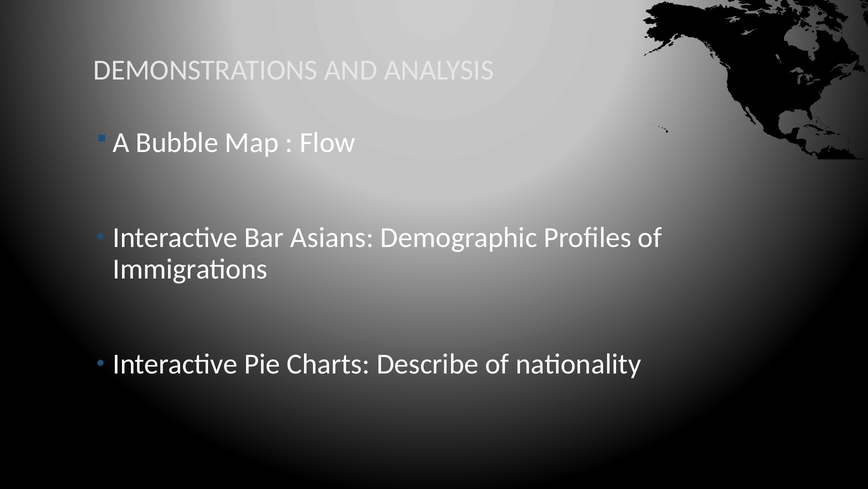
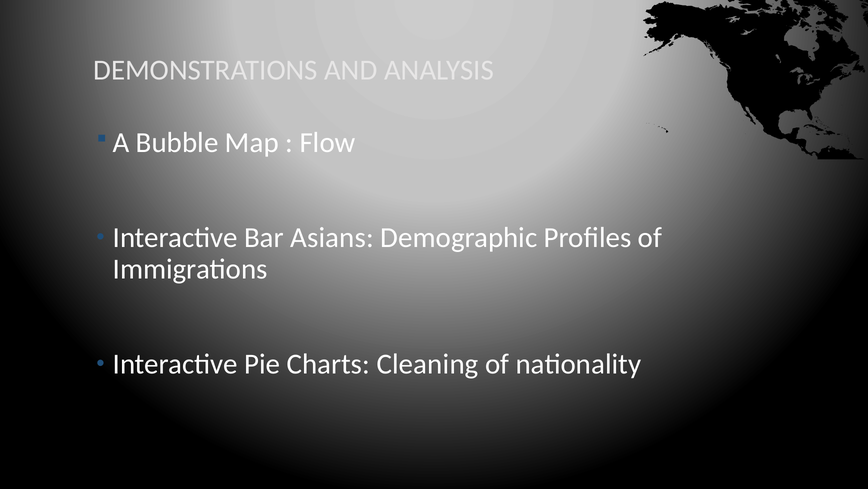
Describe: Describe -> Cleaning
